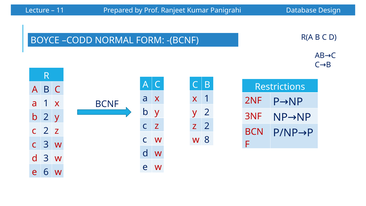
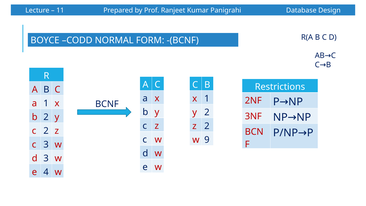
8: 8 -> 9
6: 6 -> 4
